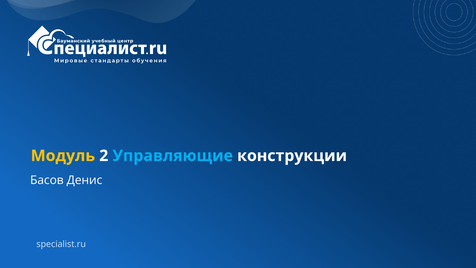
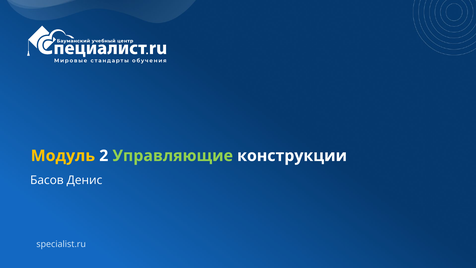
Управляющие colour: light blue -> light green
